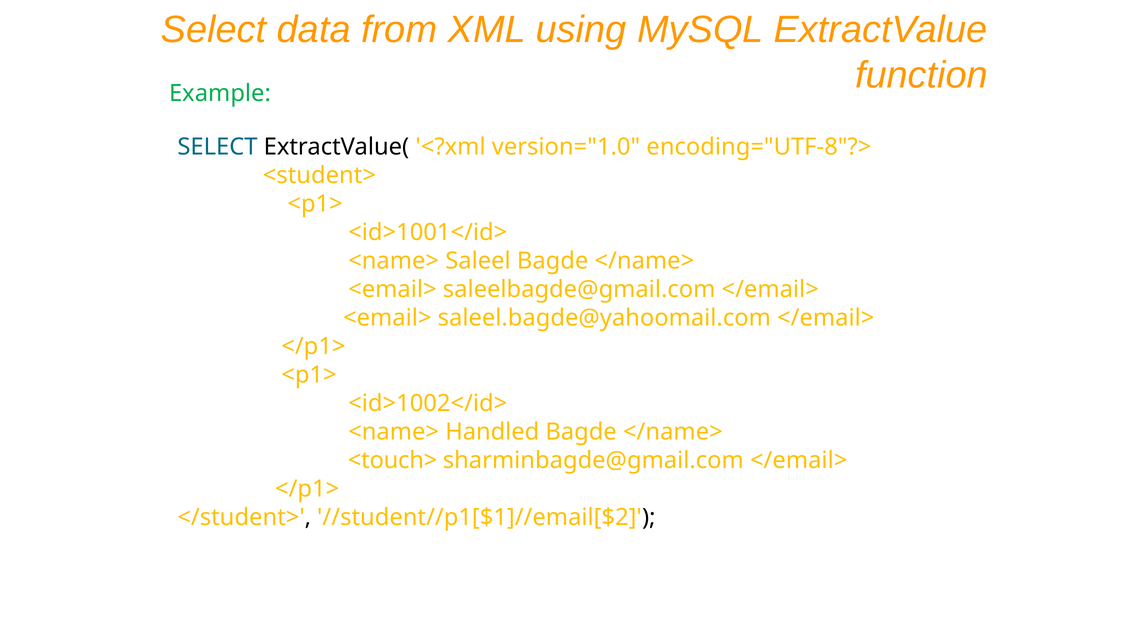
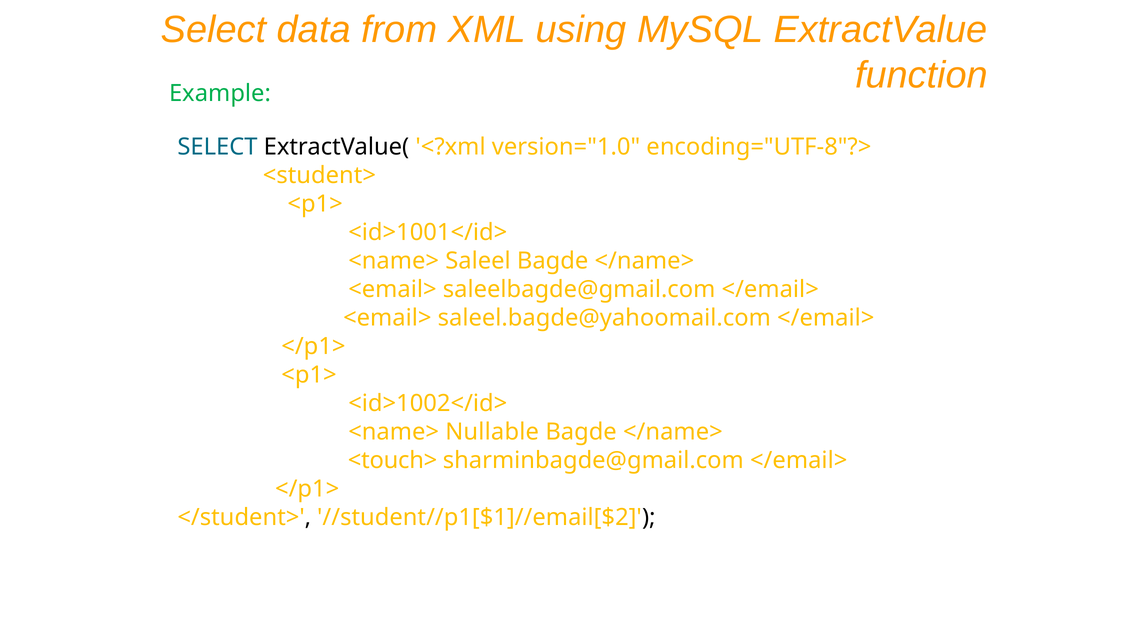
Handled: Handled -> Nullable
